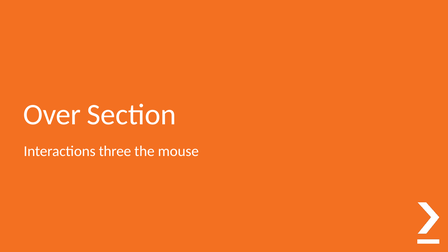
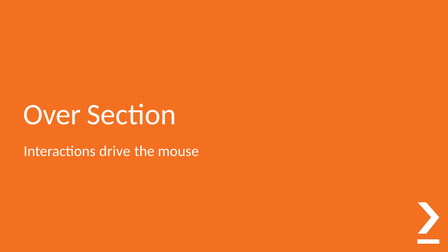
three: three -> drive
